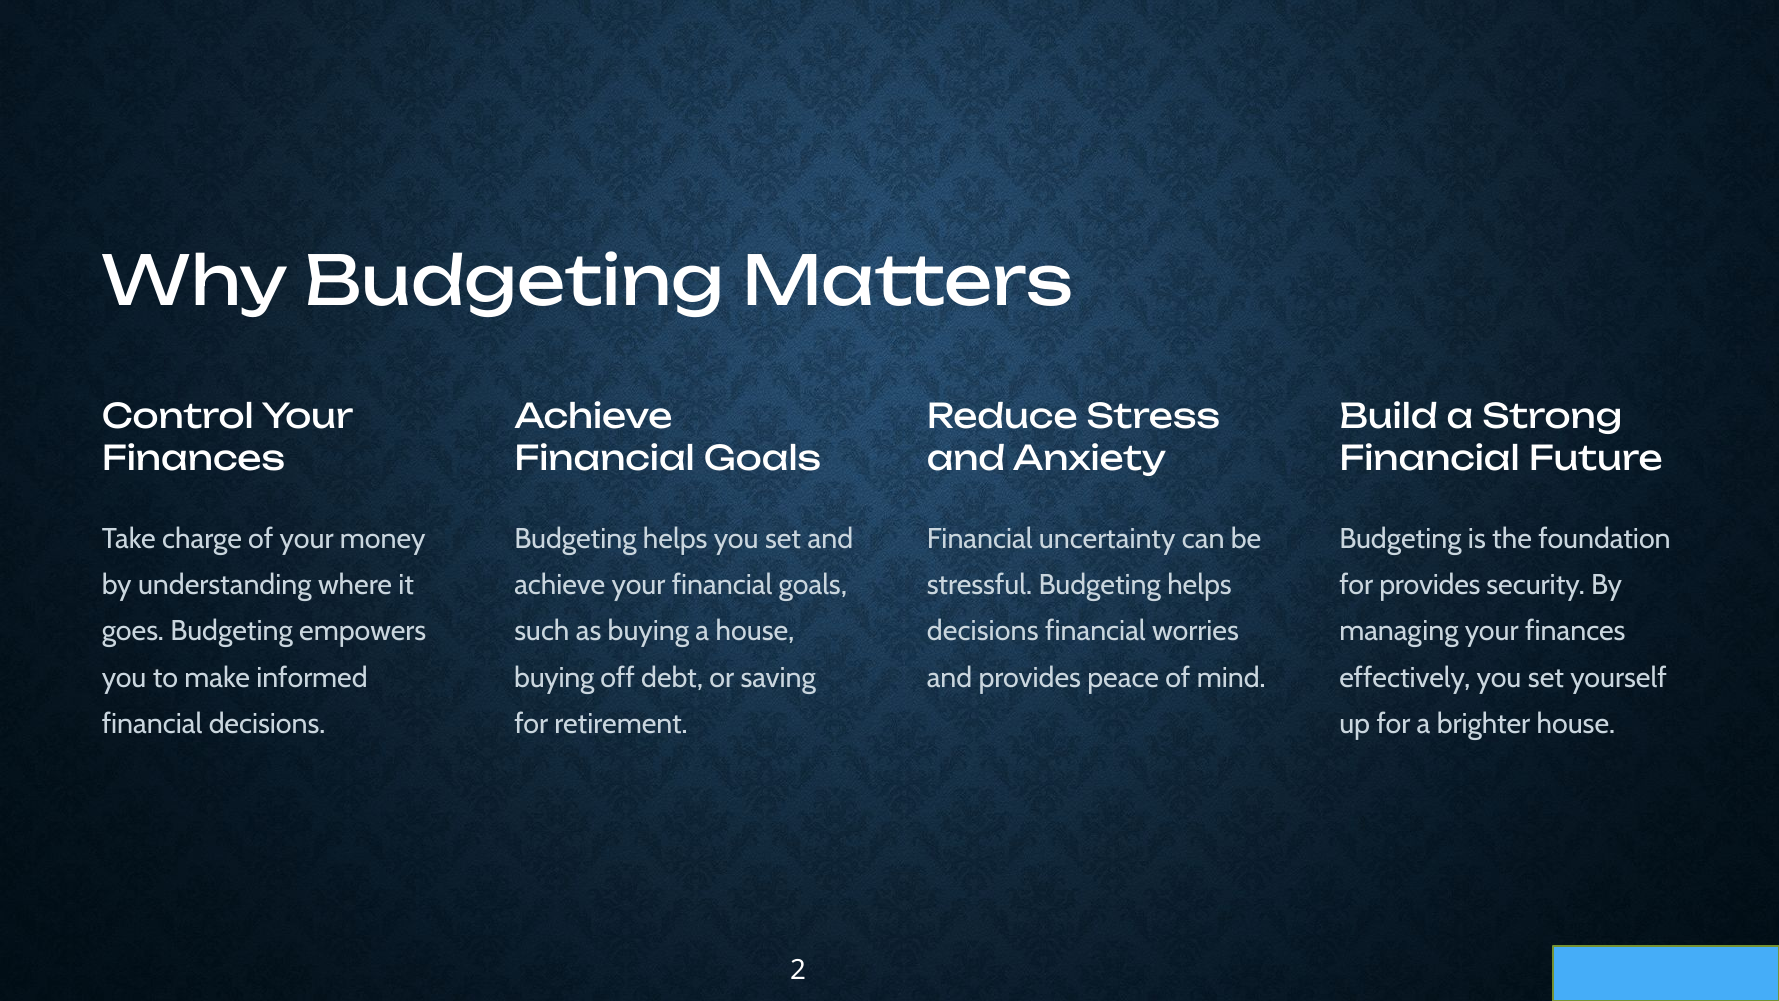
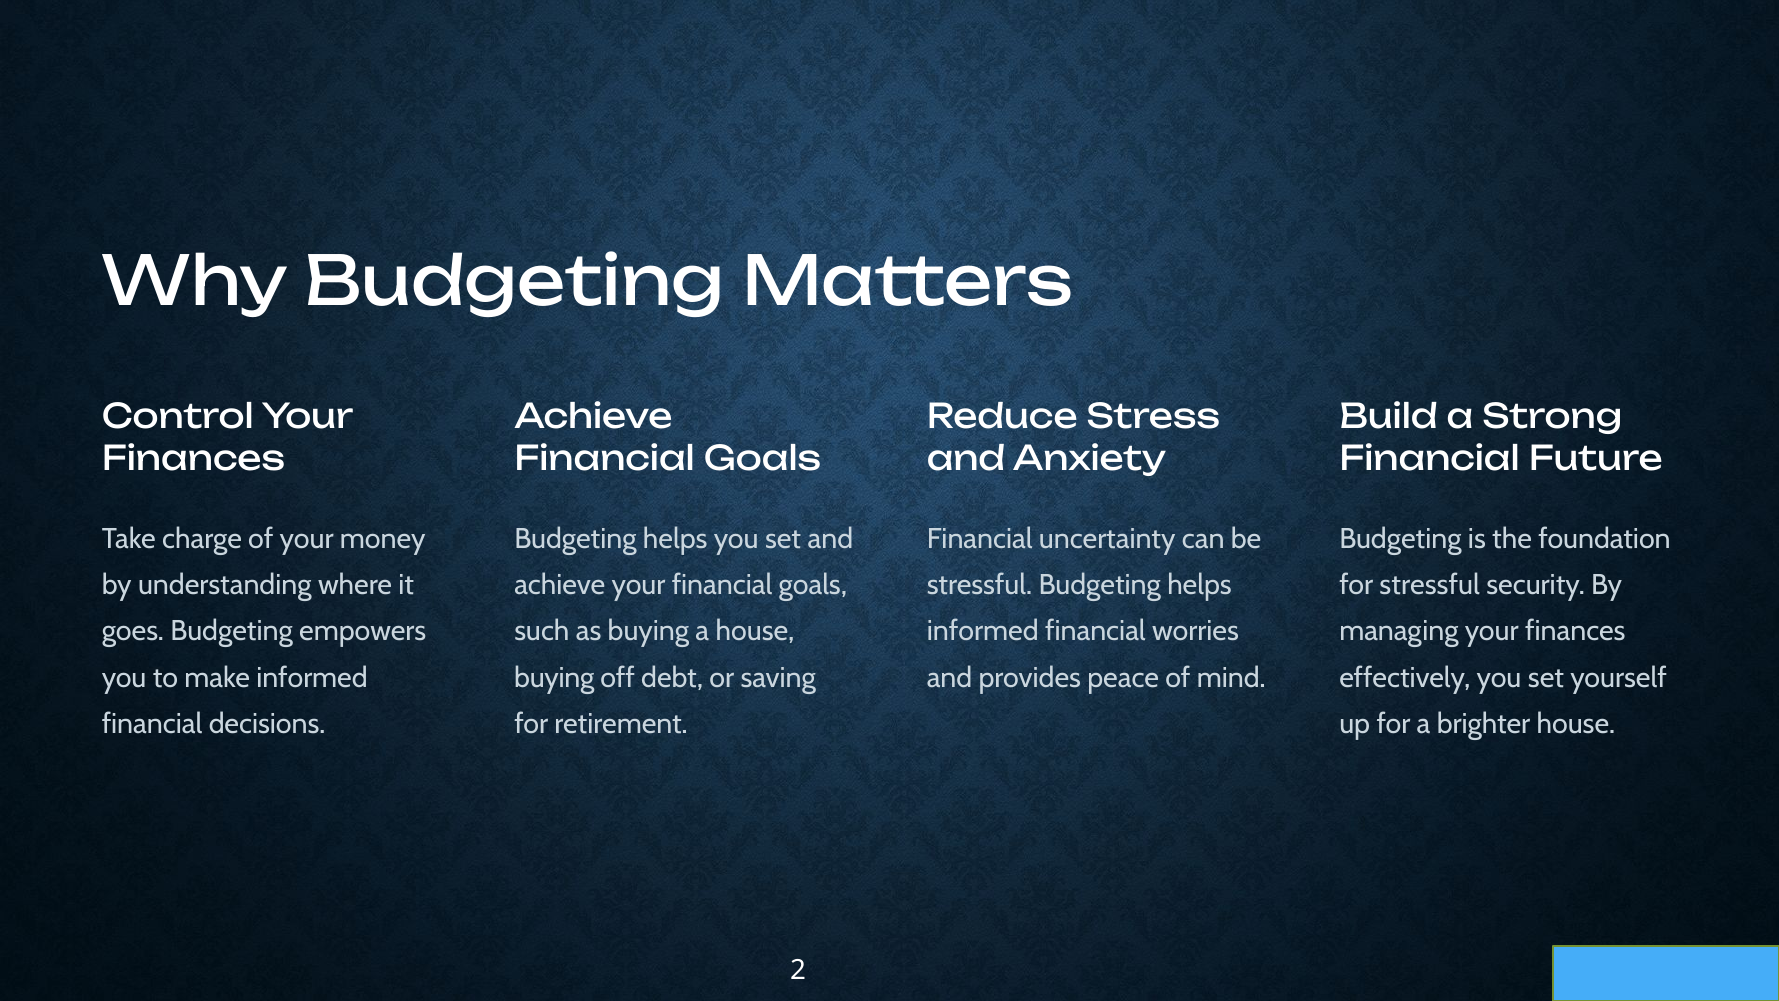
for provides: provides -> stressful
decisions at (983, 631): decisions -> informed
